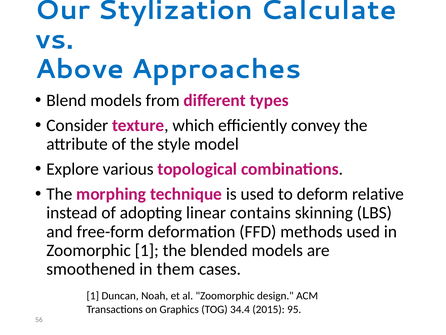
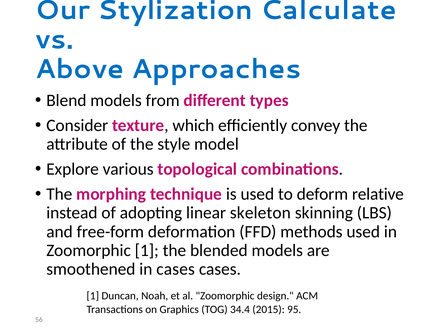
contains: contains -> skeleton
in them: them -> cases
